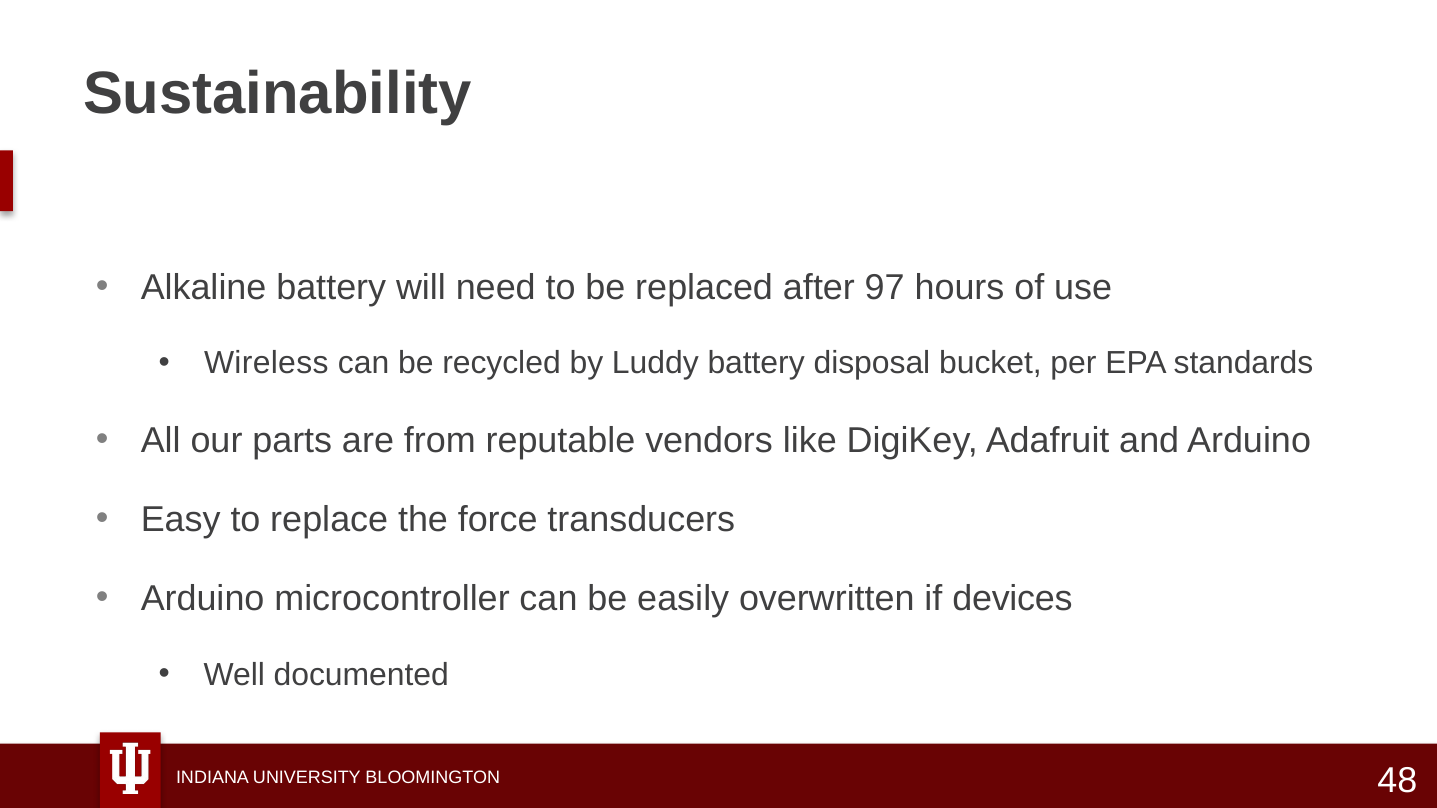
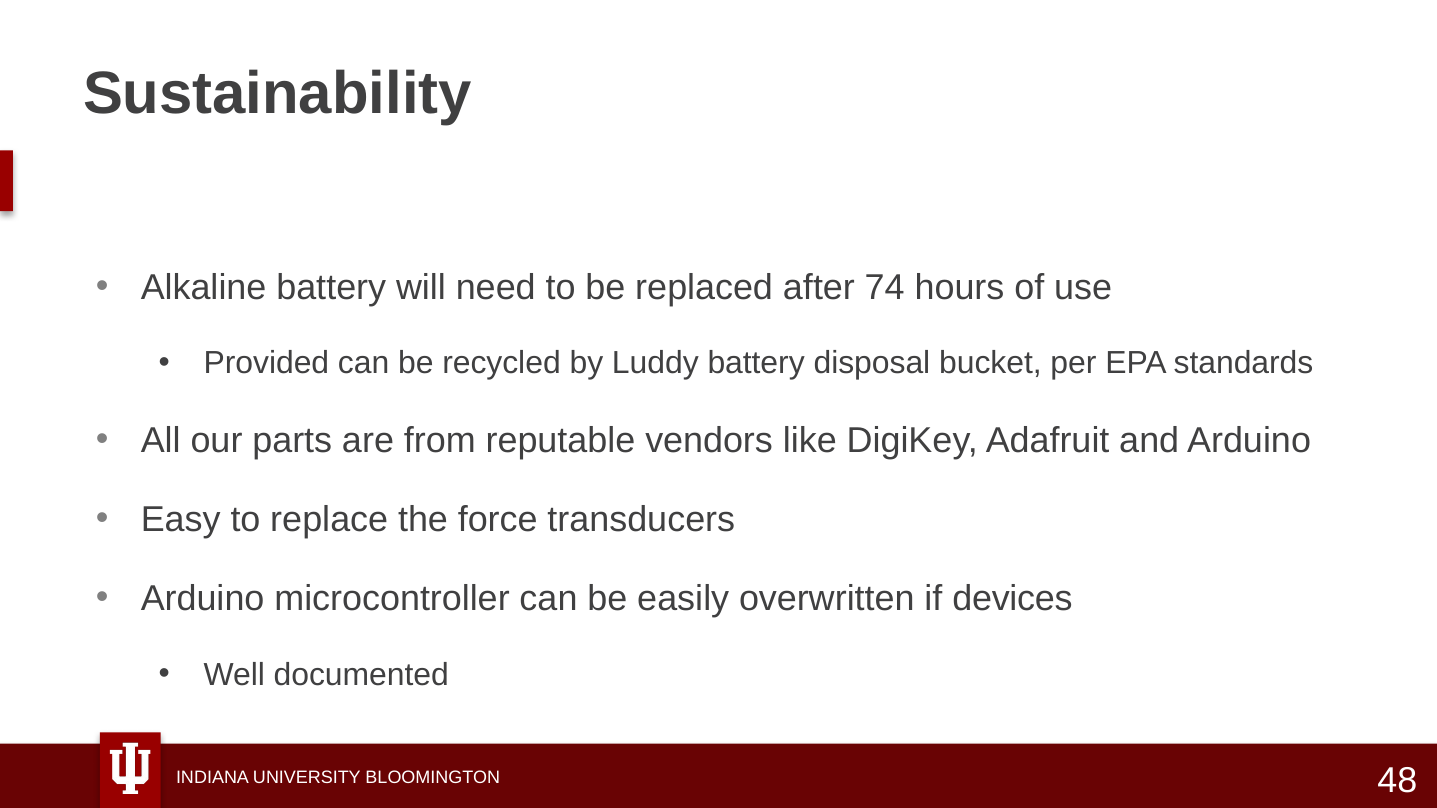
97: 97 -> 74
Wireless: Wireless -> Provided
